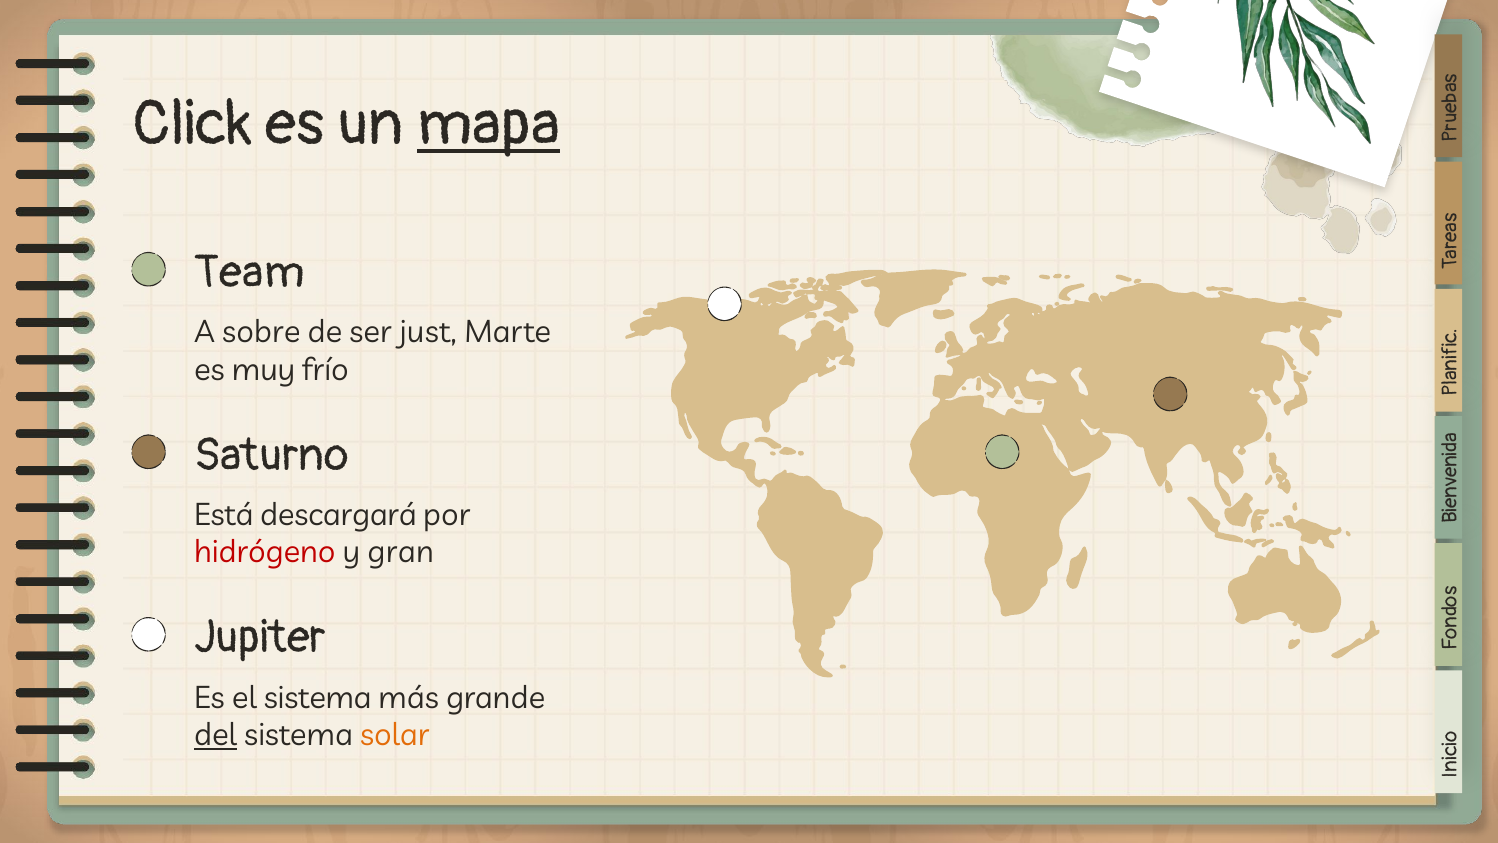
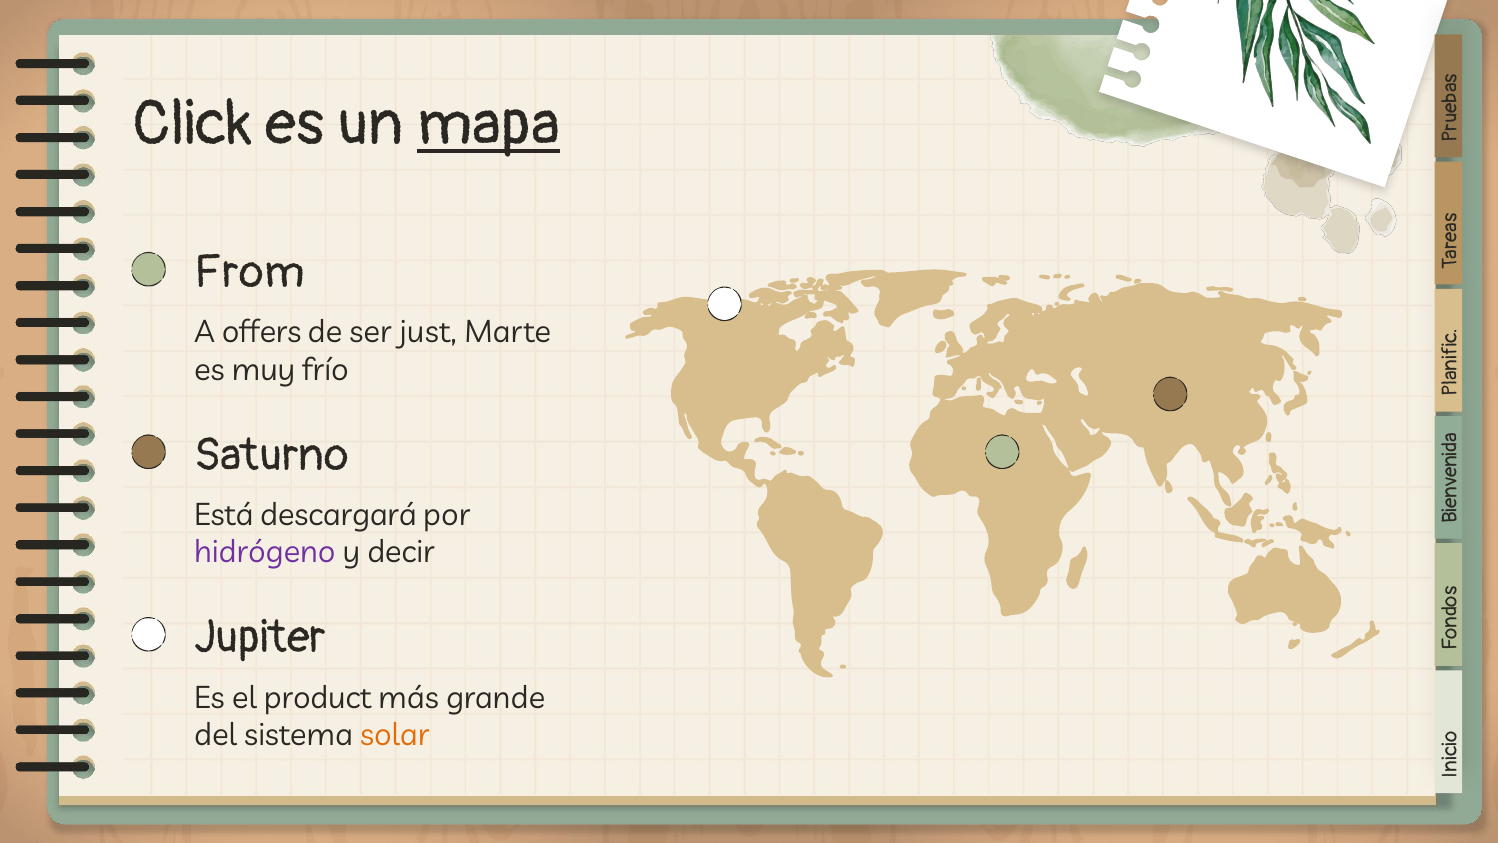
Team: Team -> From
sobre: sobre -> offers
hidrógeno colour: red -> purple
gran: gran -> decir
el sistema: sistema -> product
del underline: present -> none
